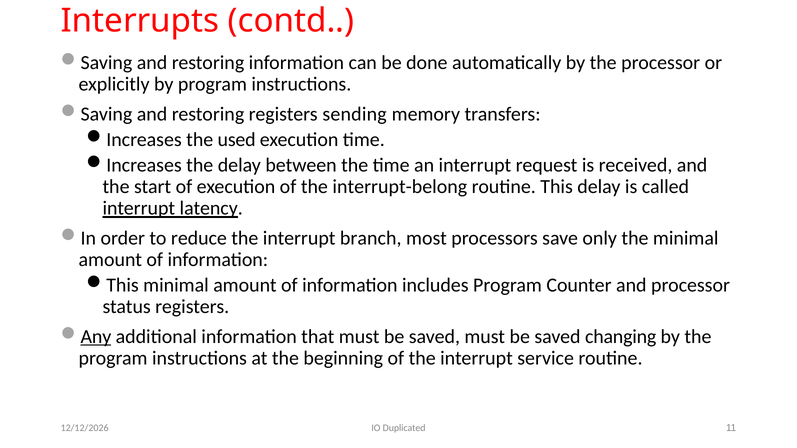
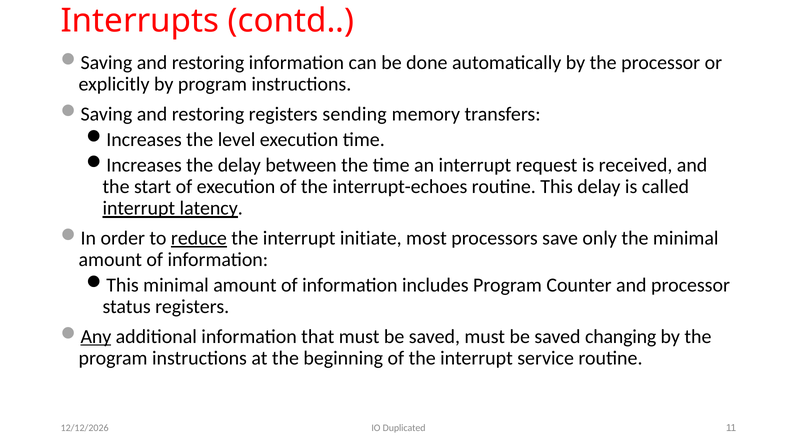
used: used -> level
interrupt-belong: interrupt-belong -> interrupt-echoes
reduce underline: none -> present
branch: branch -> initiate
